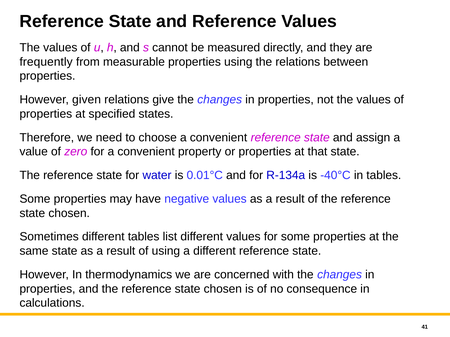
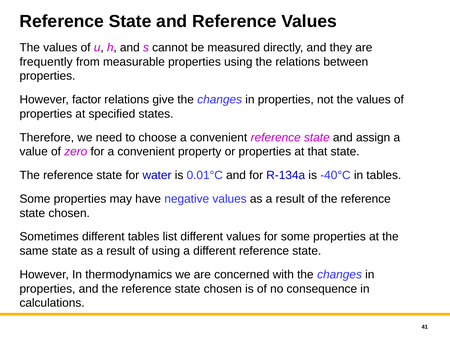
given: given -> factor
